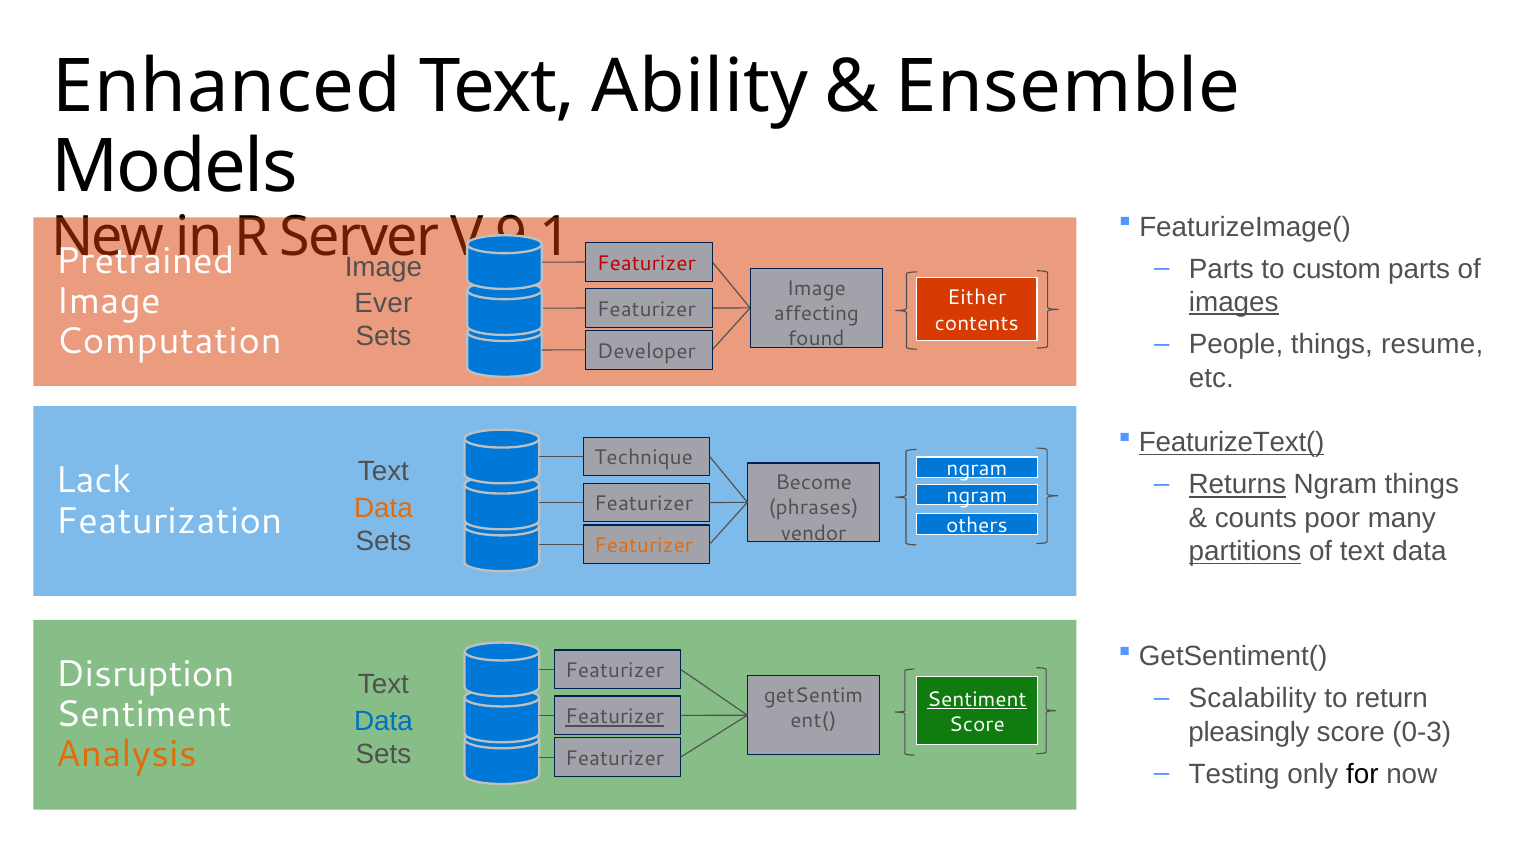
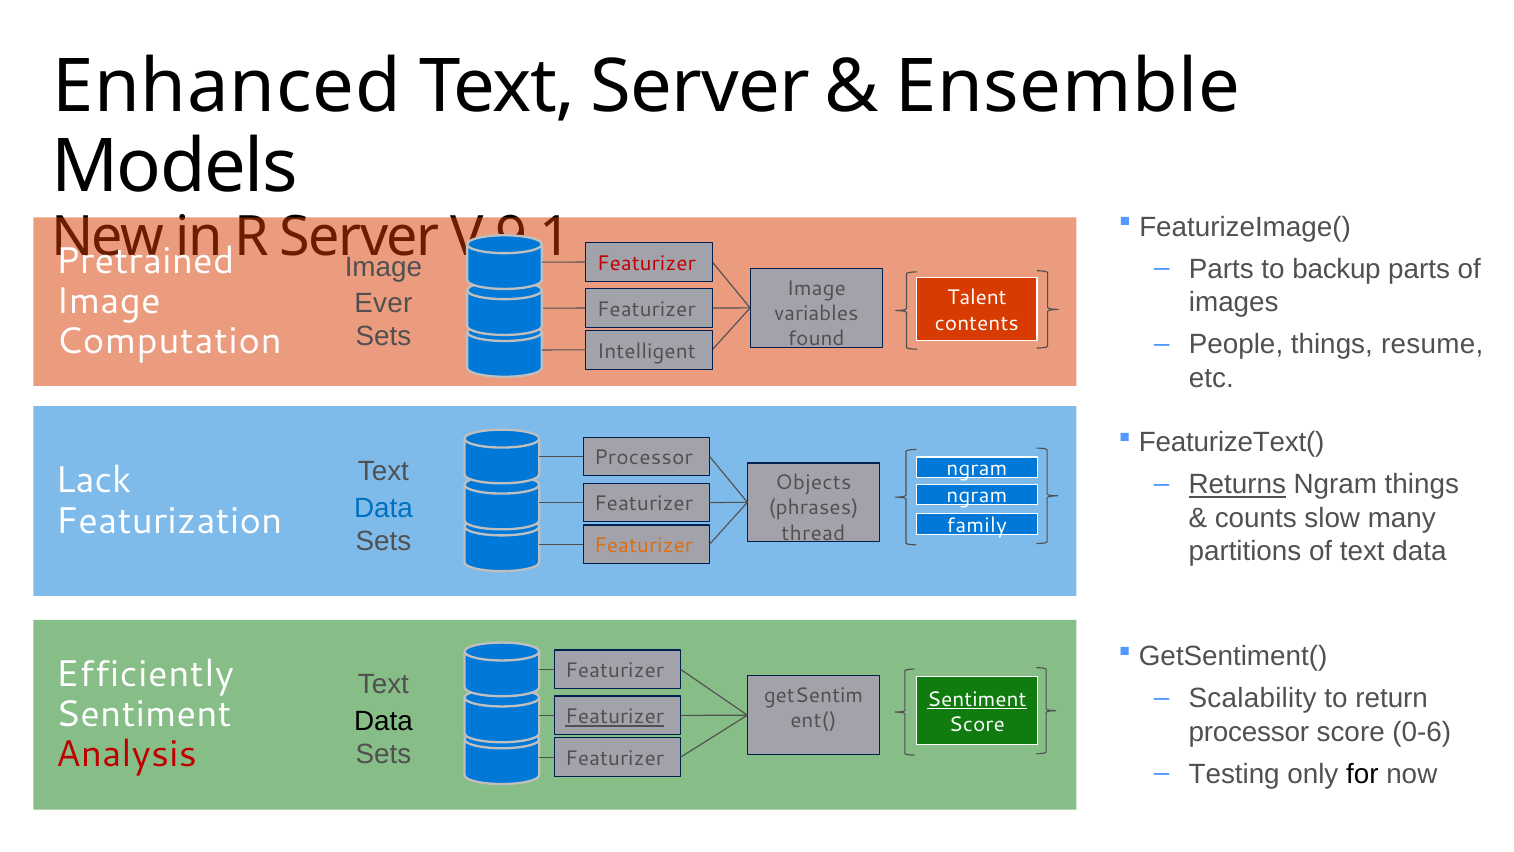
Text Ability: Ability -> Server
custom: custom -> backup
images underline: present -> none
Either: Either -> Talent
affecting: affecting -> variables
Developer: Developer -> Intelligent
FeaturizeText( underline: present -> none
Technique at (644, 458): Technique -> Processor
Become: Become -> Objects
Data at (383, 508) colour: orange -> blue
poor: poor -> slow
others: others -> family
vendor: vendor -> thread
partitions underline: present -> none
Disruption: Disruption -> Efficiently
Data at (383, 721) colour: blue -> black
pleasingly at (1249, 732): pleasingly -> processor
0-3: 0-3 -> 0-6
Analysis colour: orange -> red
